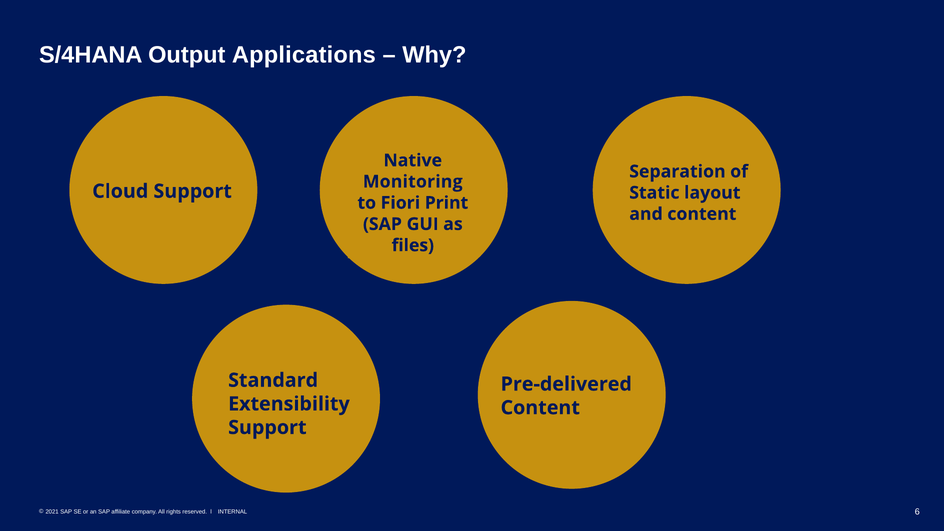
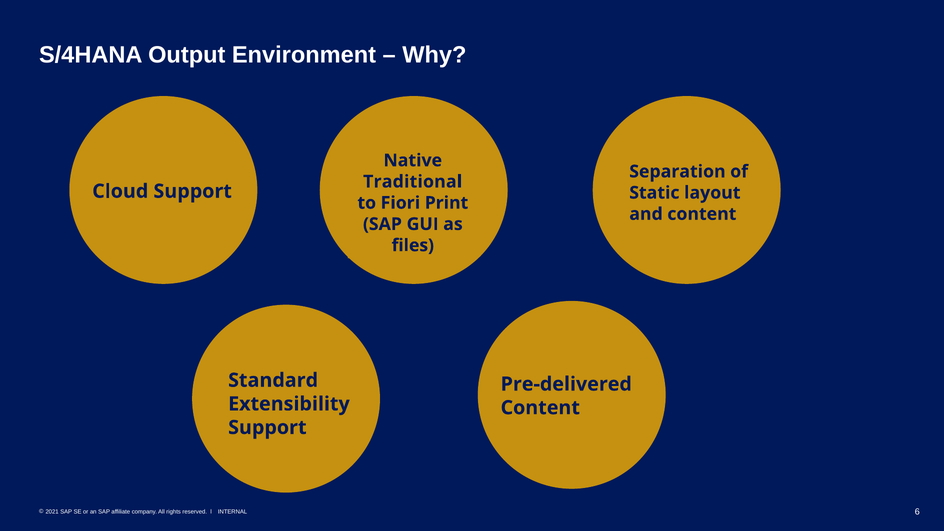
Applications: Applications -> Environment
Monitoring: Monitoring -> Traditional
